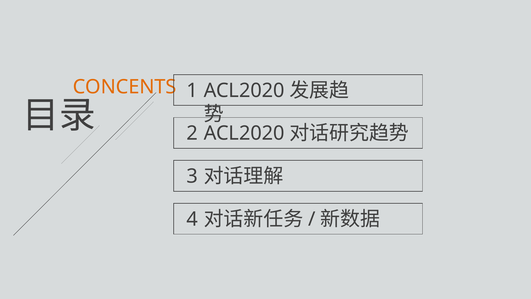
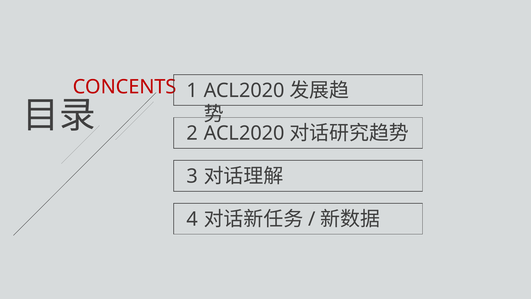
CONCENTS colour: orange -> red
